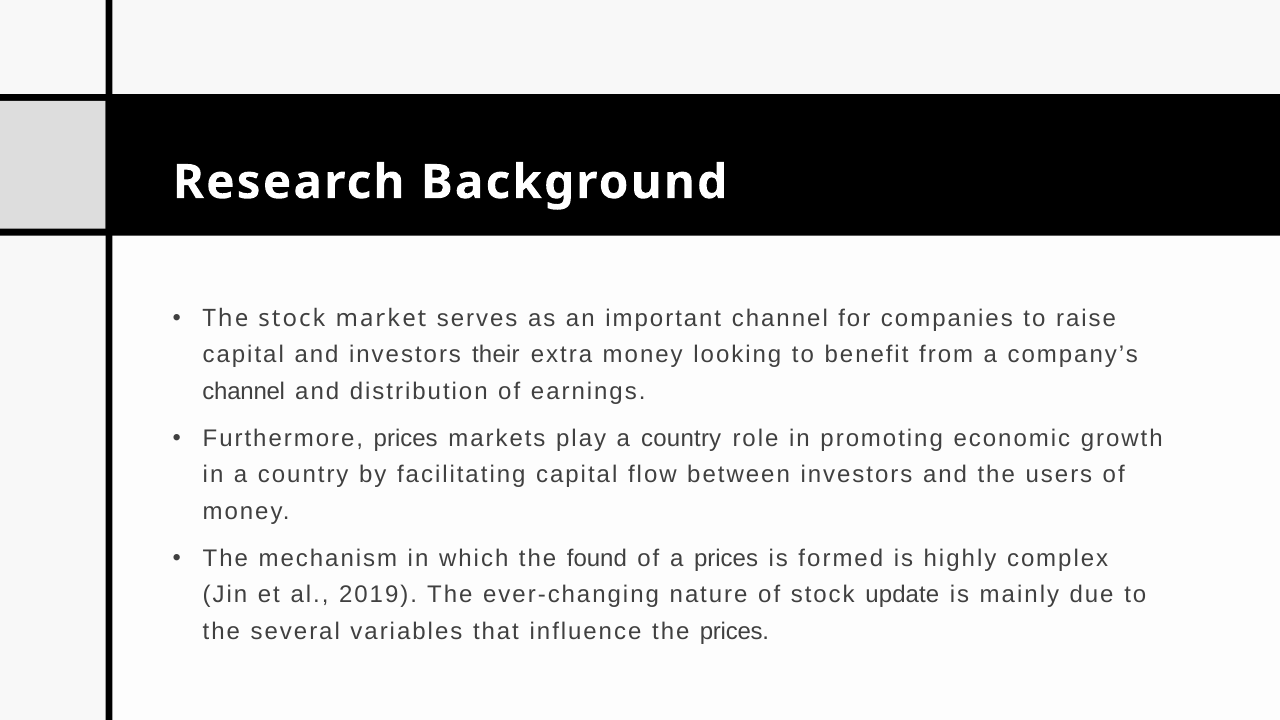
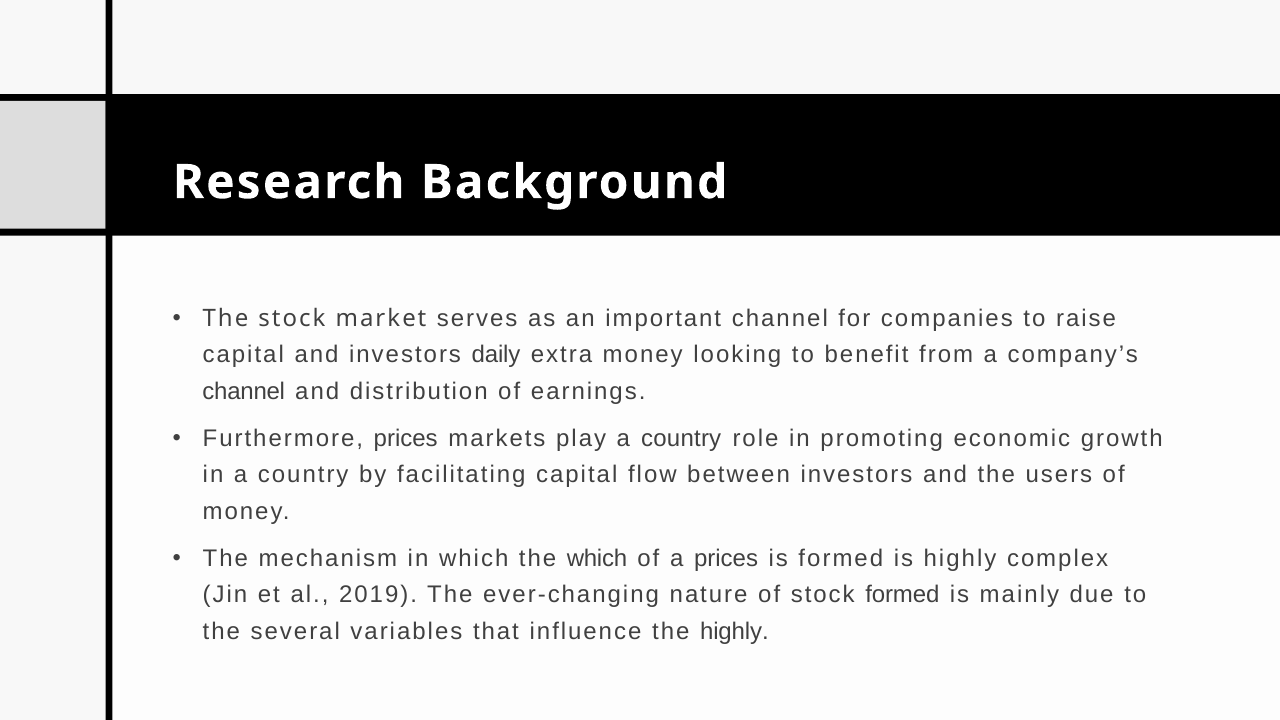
their: their -> daily
the found: found -> which
stock update: update -> formed
the prices: prices -> highly
